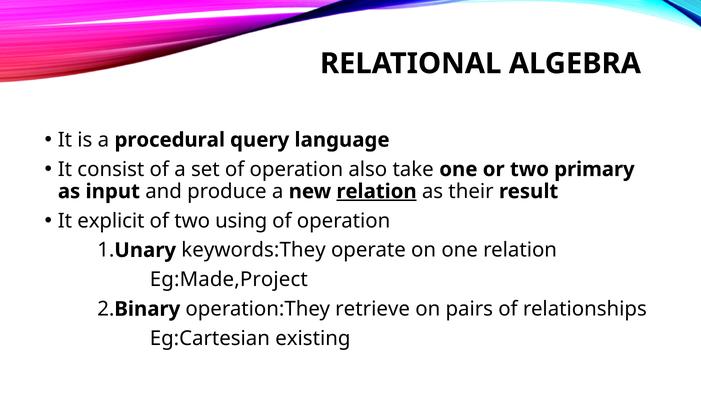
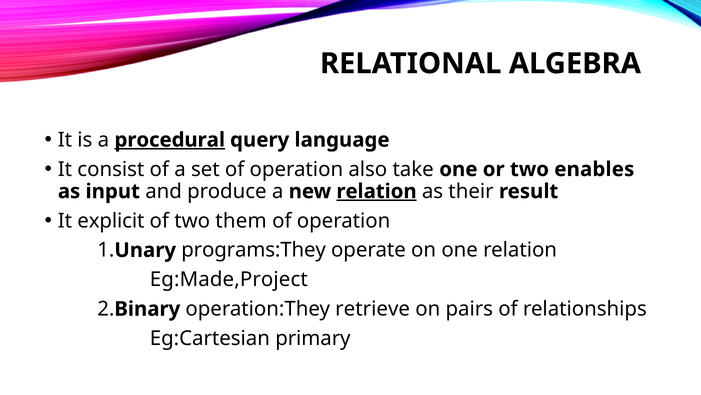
procedural underline: none -> present
primary: primary -> enables
using: using -> them
keywords:They: keywords:They -> programs:They
existing: existing -> primary
